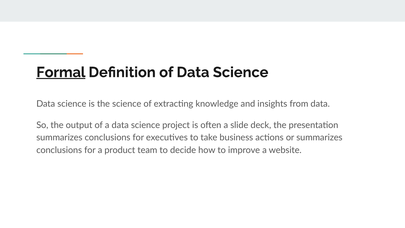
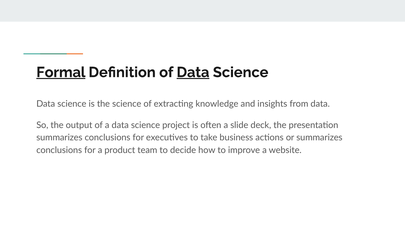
Data at (193, 72) underline: none -> present
